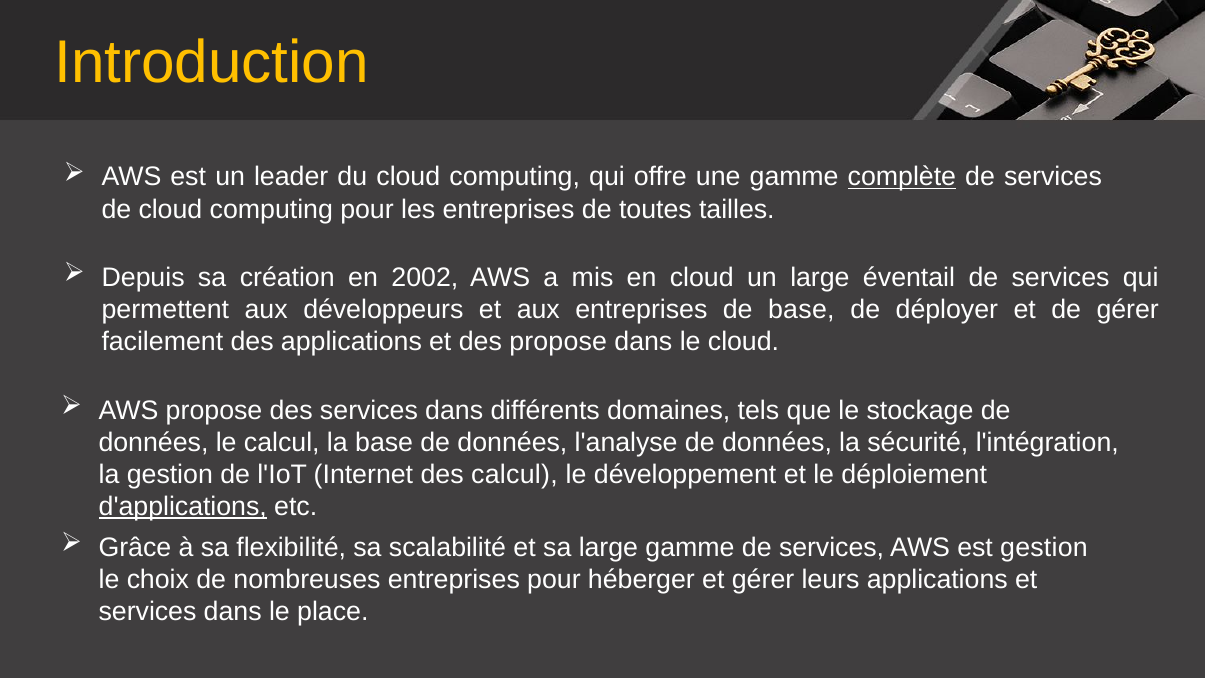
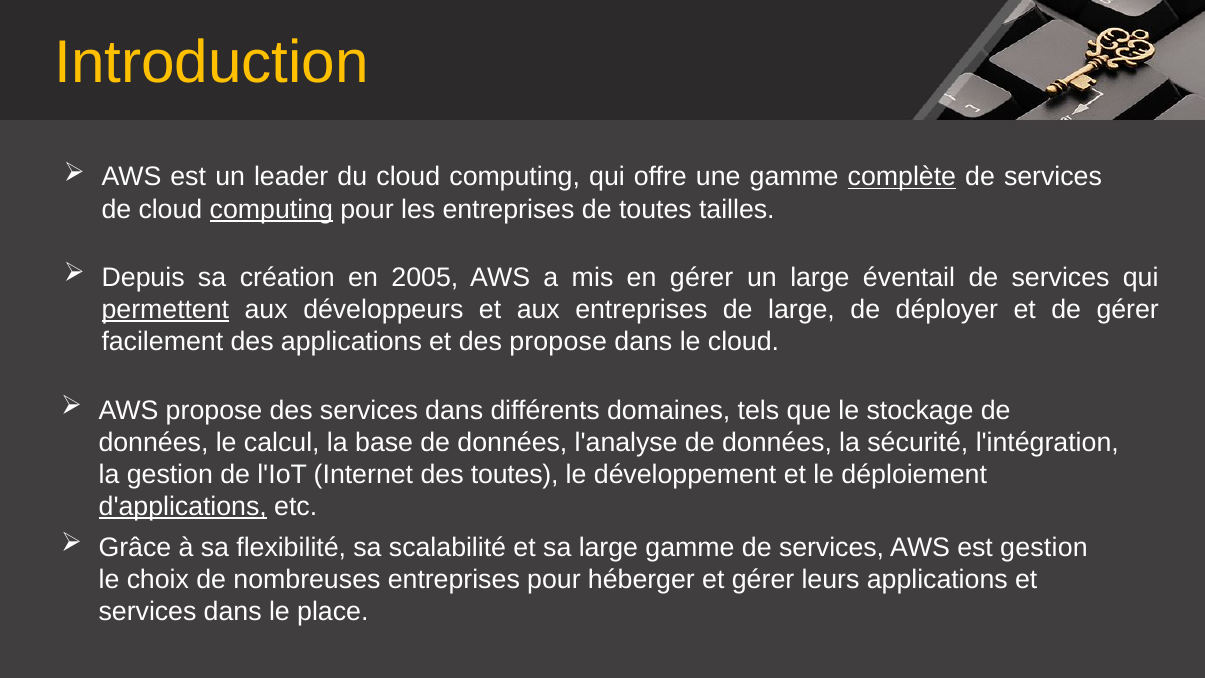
computing at (271, 209) underline: none -> present
2002: 2002 -> 2005
en cloud: cloud -> gérer
permettent underline: none -> present
de base: base -> large
des calcul: calcul -> toutes
